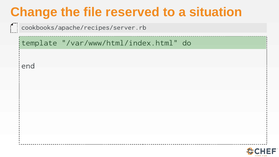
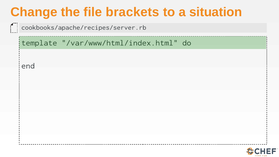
reserved: reserved -> brackets
